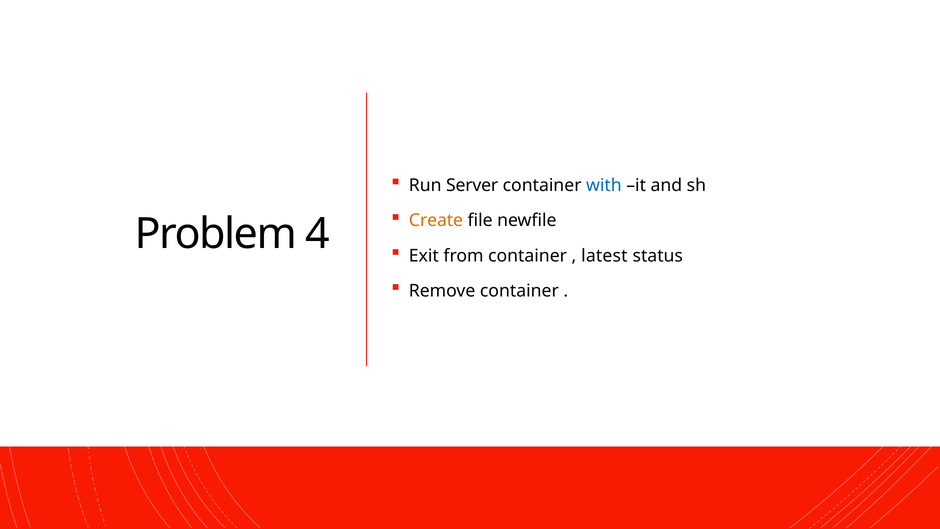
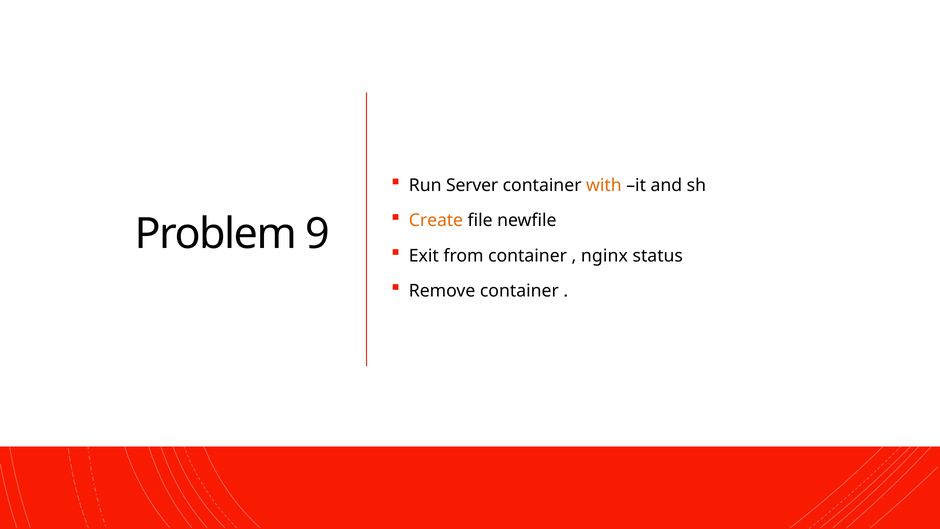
with colour: blue -> orange
4: 4 -> 9
latest: latest -> nginx
